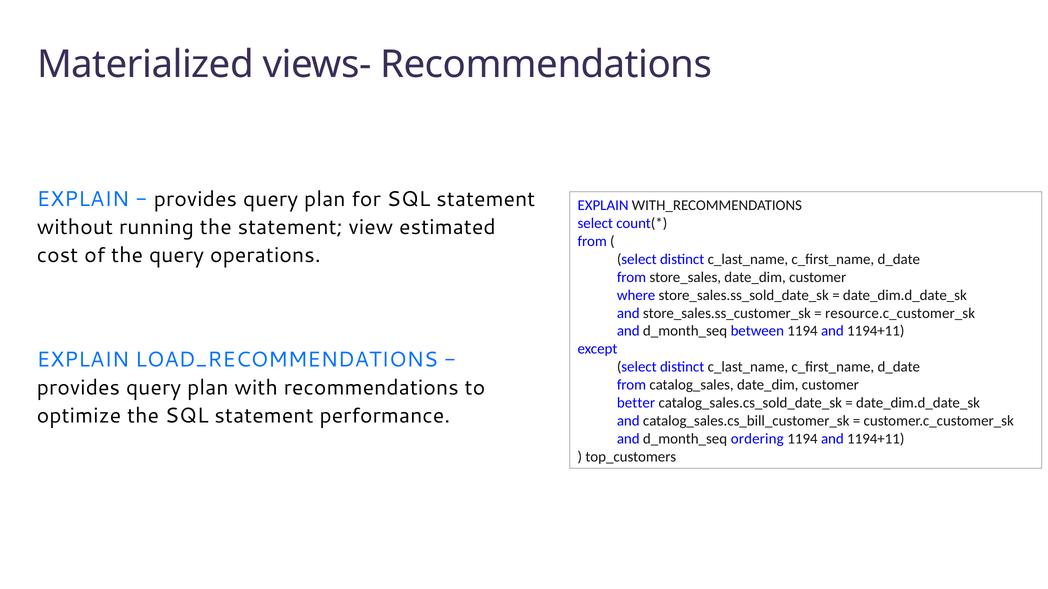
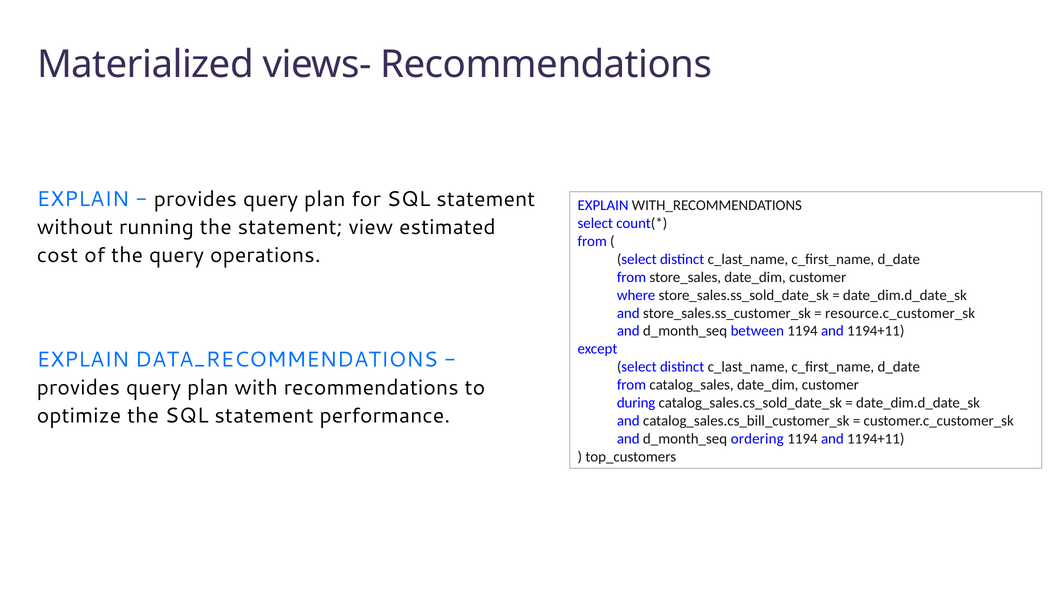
LOAD_RECOMMENDATIONS: LOAD_RECOMMENDATIONS -> DATA_RECOMMENDATIONS
better: better -> during
